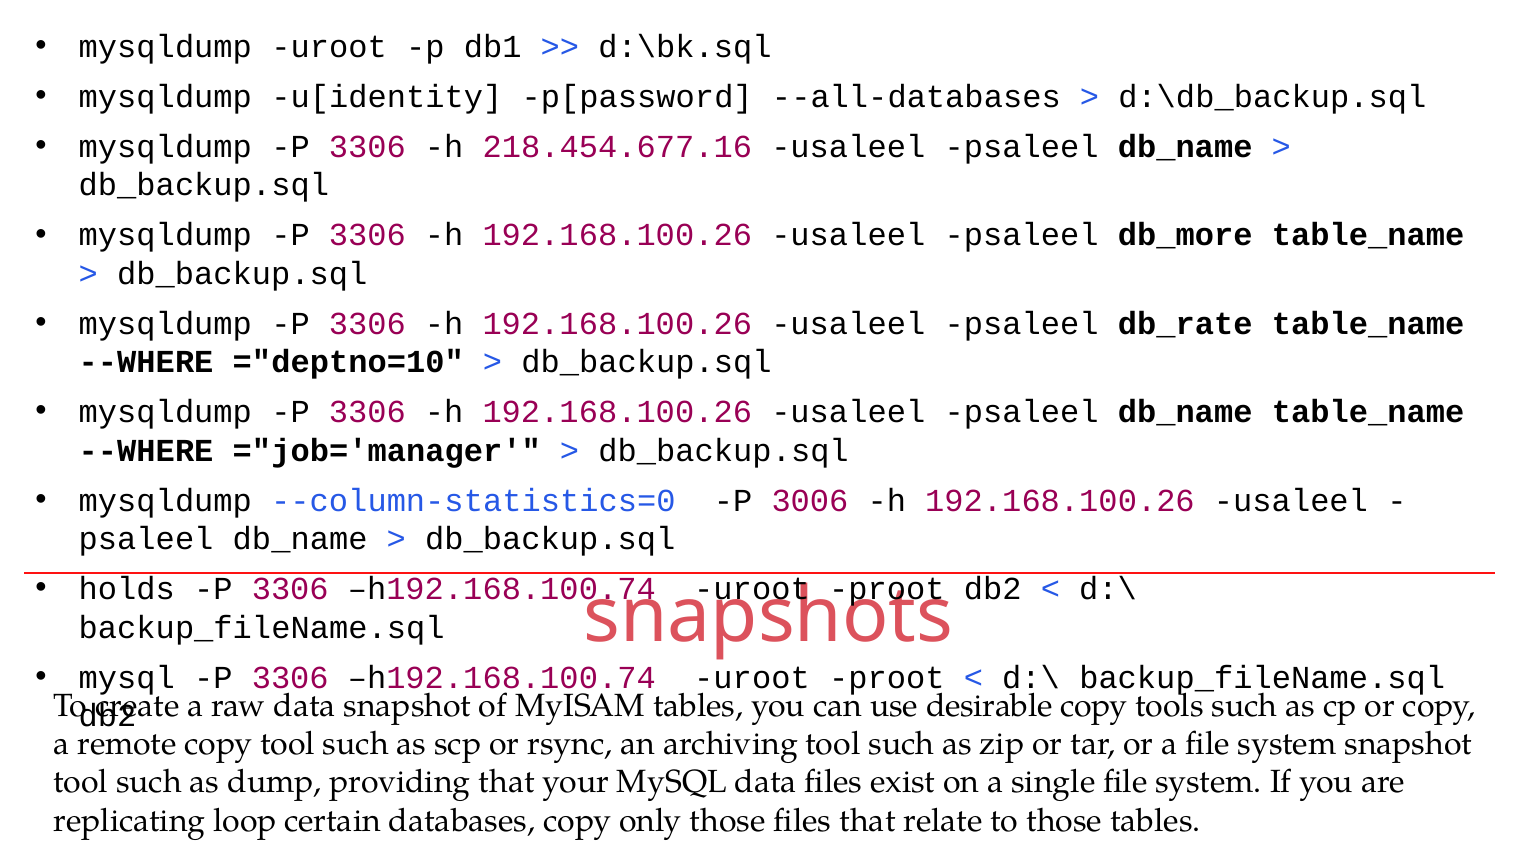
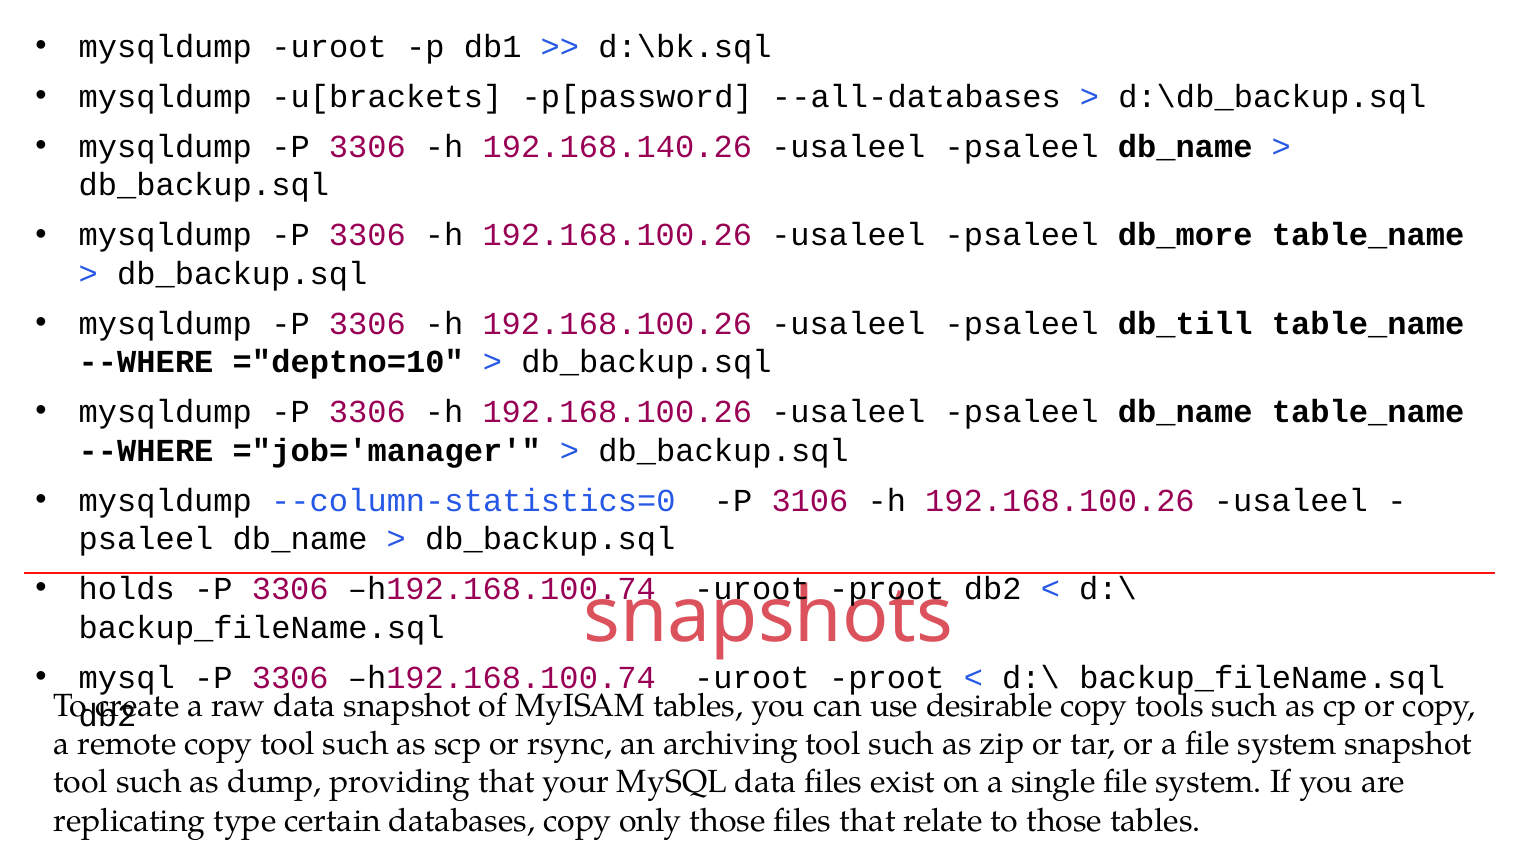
u[identity: u[identity -> u[brackets
218.454.677.16: 218.454.677.16 -> 192.168.140.26
db_rate: db_rate -> db_till
3006: 3006 -> 3106
loop: loop -> type
